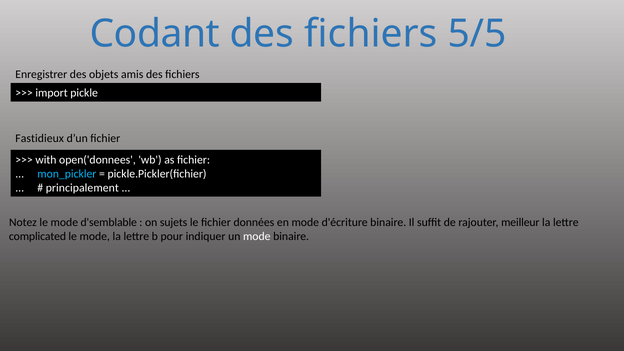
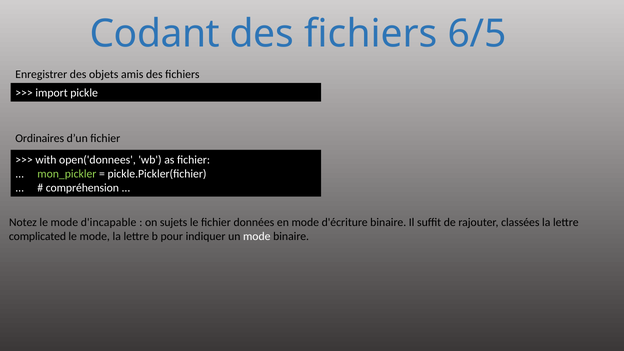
5/5: 5/5 -> 6/5
Fastidieux: Fastidieux -> Ordinaires
mon_pickler colour: light blue -> light green
principalement: principalement -> compréhension
d'semblable: d'semblable -> d'incapable
meilleur: meilleur -> classées
